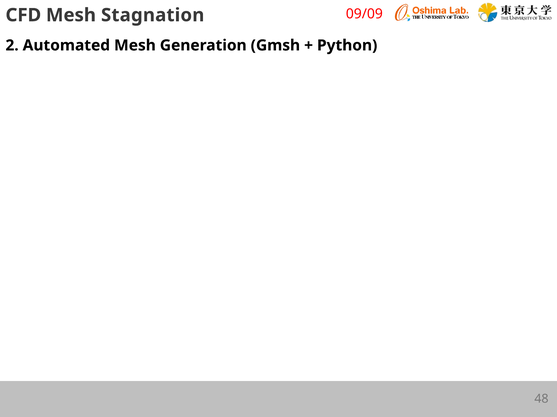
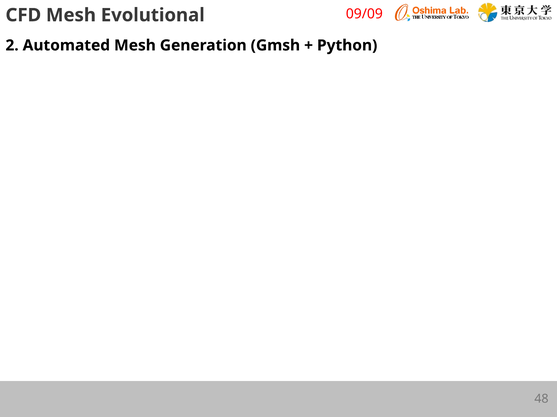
Stagnation: Stagnation -> Evolutional
